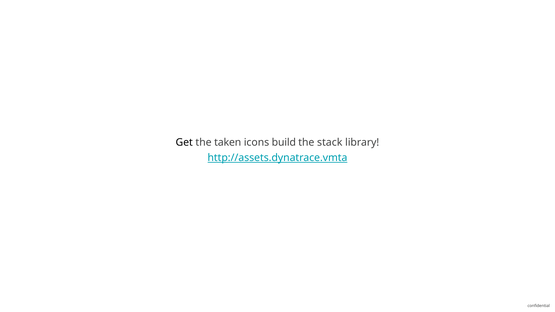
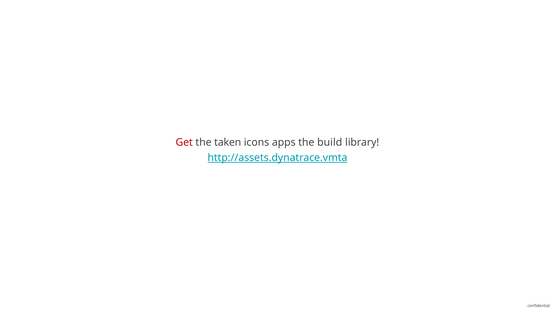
Get colour: black -> red
build: build -> apps
stack: stack -> build
